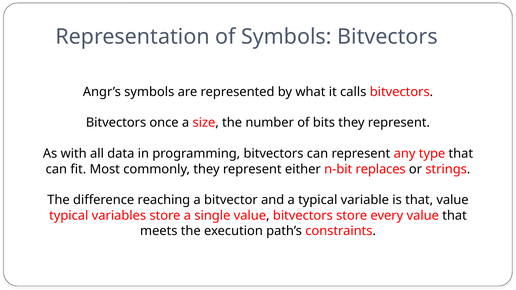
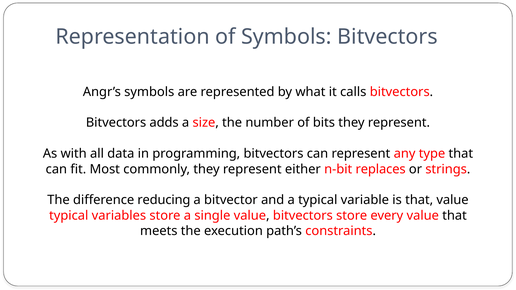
once: once -> adds
reaching: reaching -> reducing
